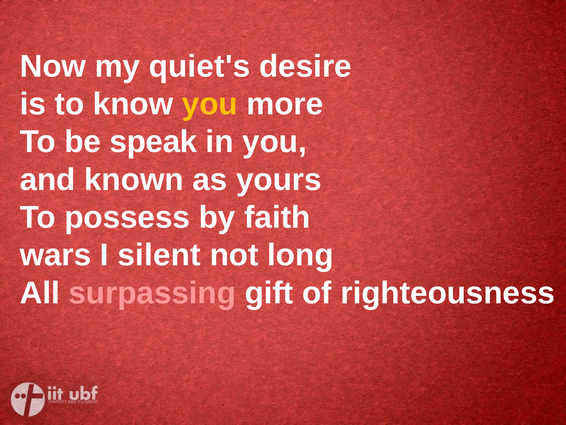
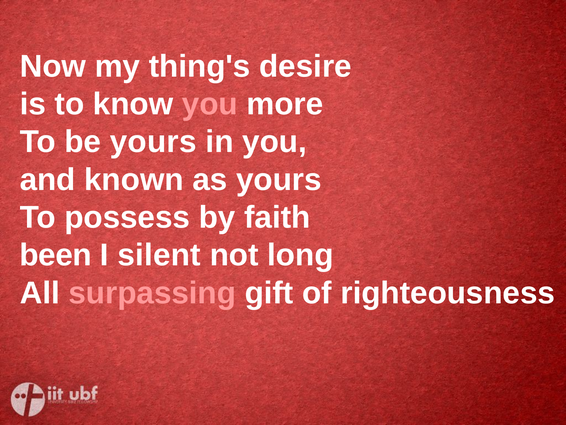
quiet's: quiet's -> thing's
you at (210, 104) colour: yellow -> pink
be speak: speak -> yours
wars: wars -> been
